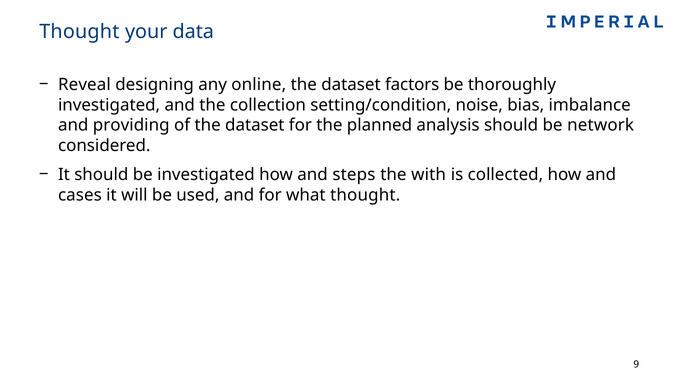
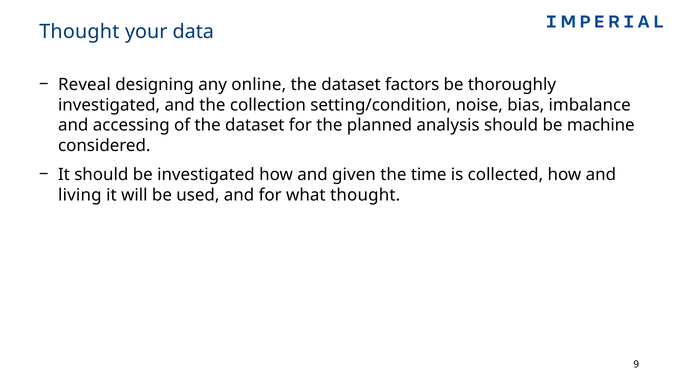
providing: providing -> accessing
network: network -> machine
steps: steps -> given
with: with -> time
cases: cases -> living
